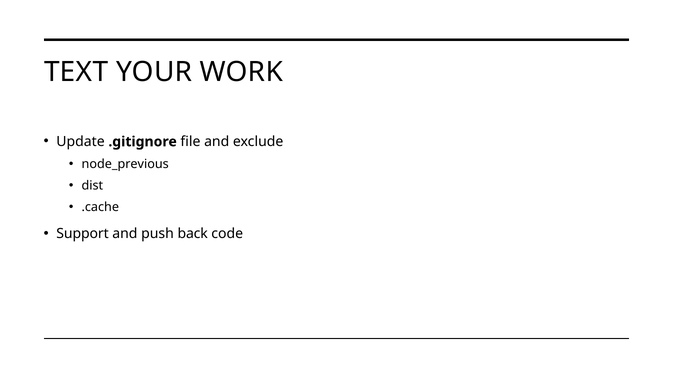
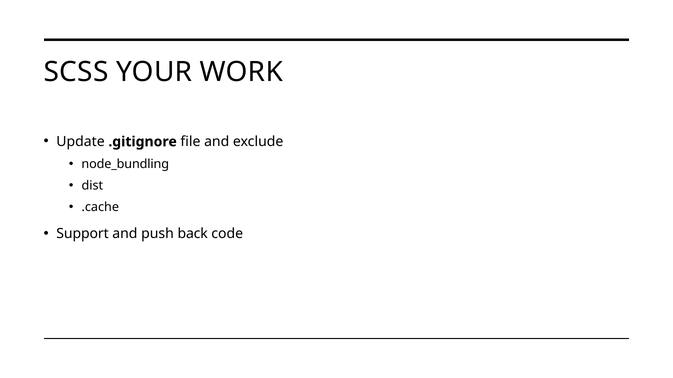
TEXT: TEXT -> SCSS
node_previous: node_previous -> node_bundling
